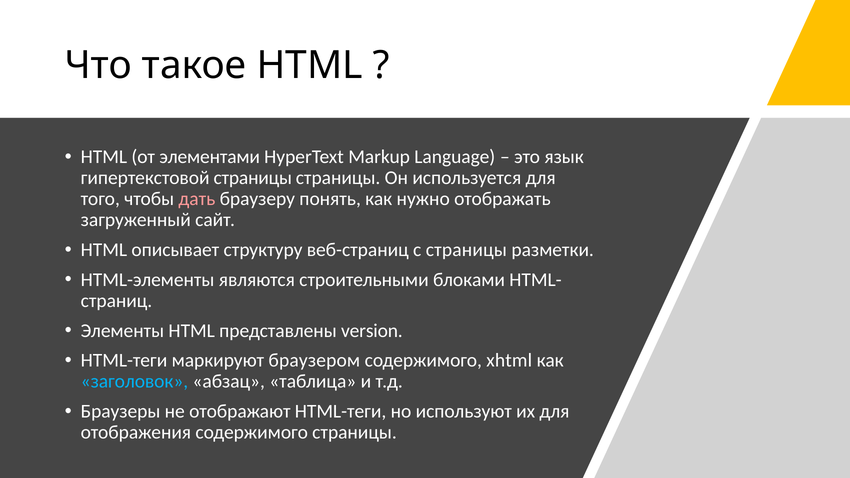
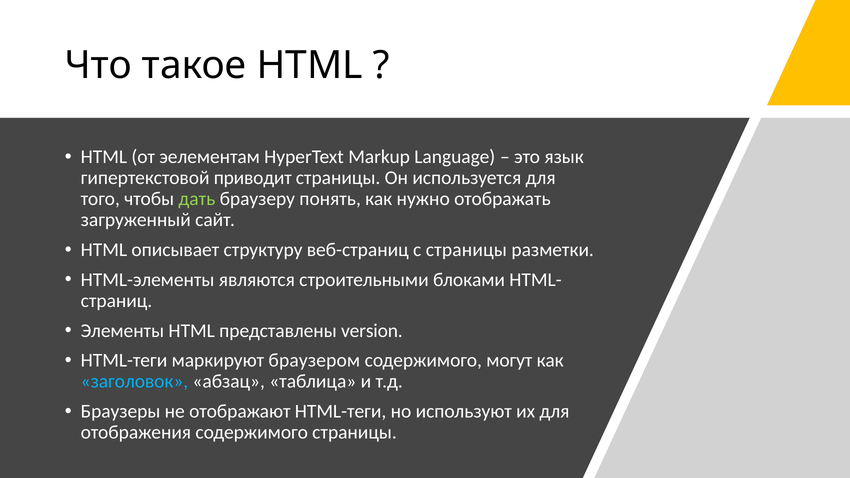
элементами: элементами -> эелементам
гипертекстовой страницы: страницы -> приводит
дать colour: pink -> light green
xhtml: xhtml -> могут
